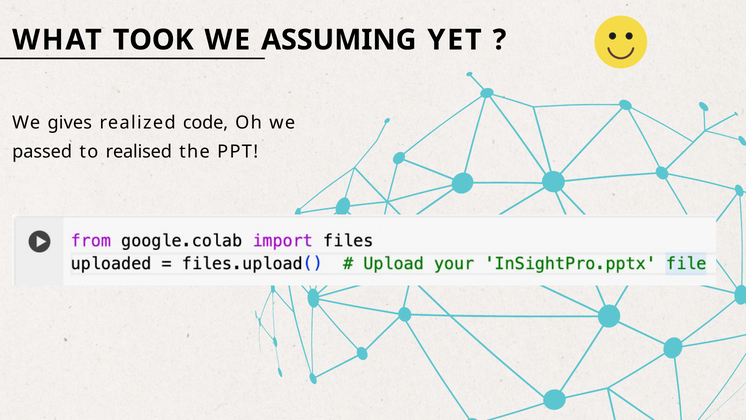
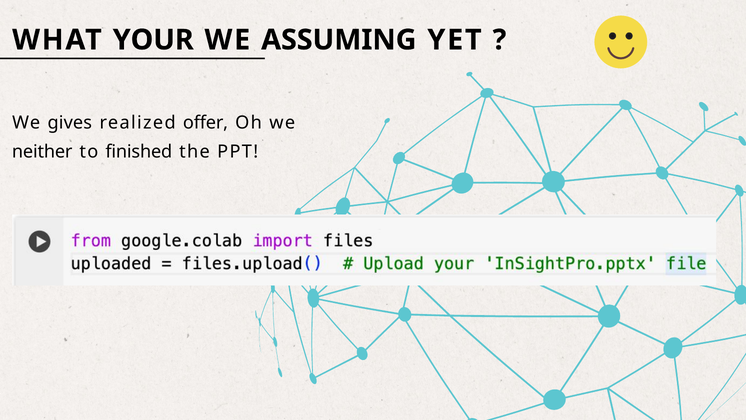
TOOK: TOOK -> YOUR
code: code -> offer
passed: passed -> neither
realised: realised -> finished
